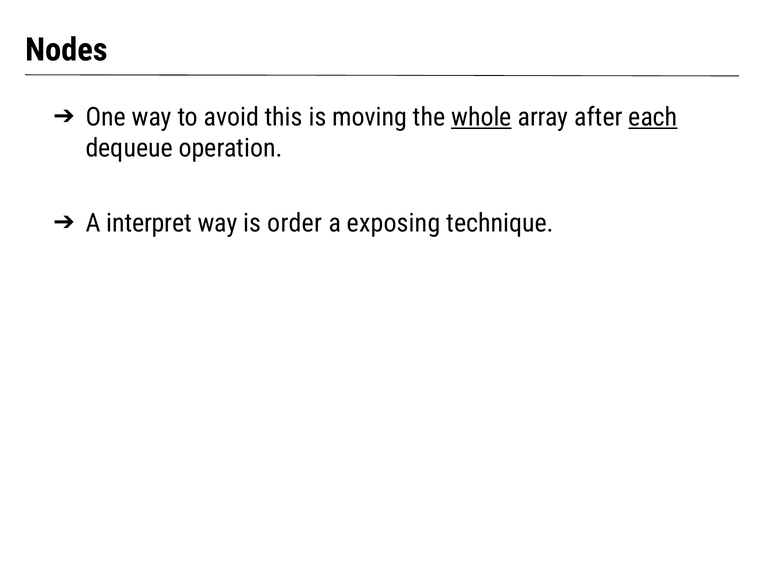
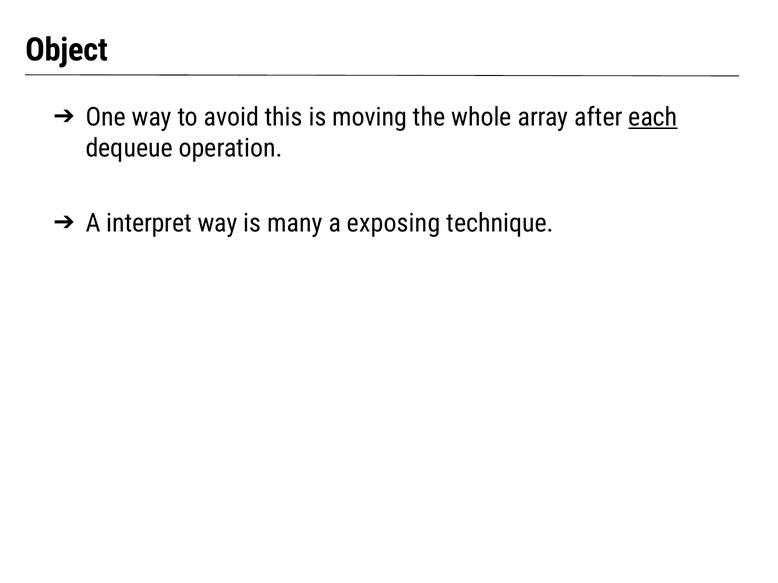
Nodes: Nodes -> Object
whole underline: present -> none
order: order -> many
